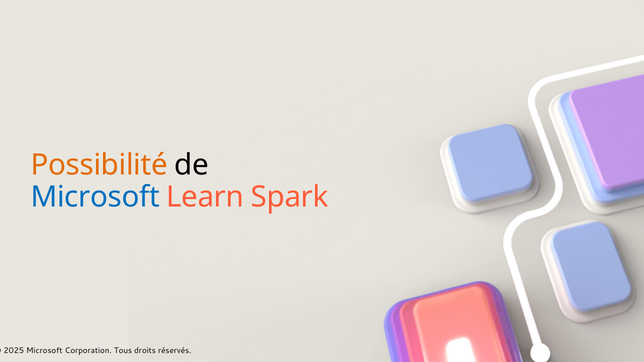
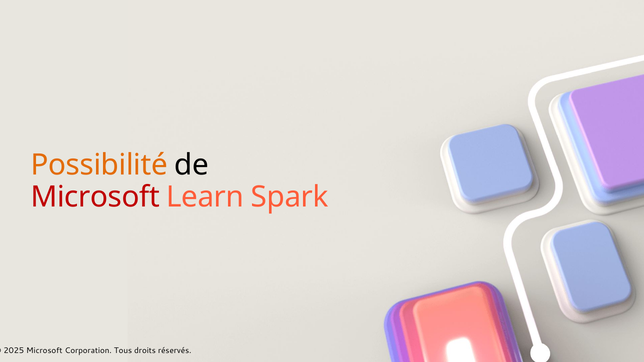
Microsoft at (95, 197) colour: blue -> red
